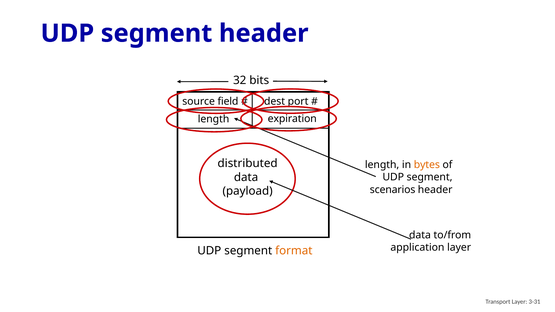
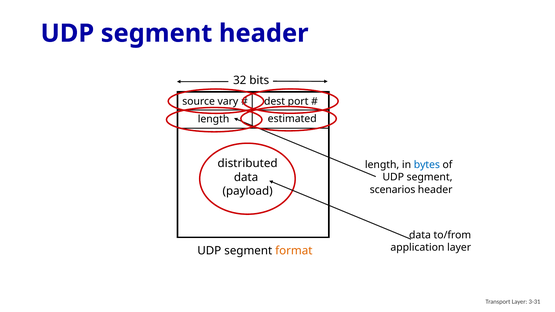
field: field -> vary
expiration: expiration -> estimated
bytes colour: orange -> blue
